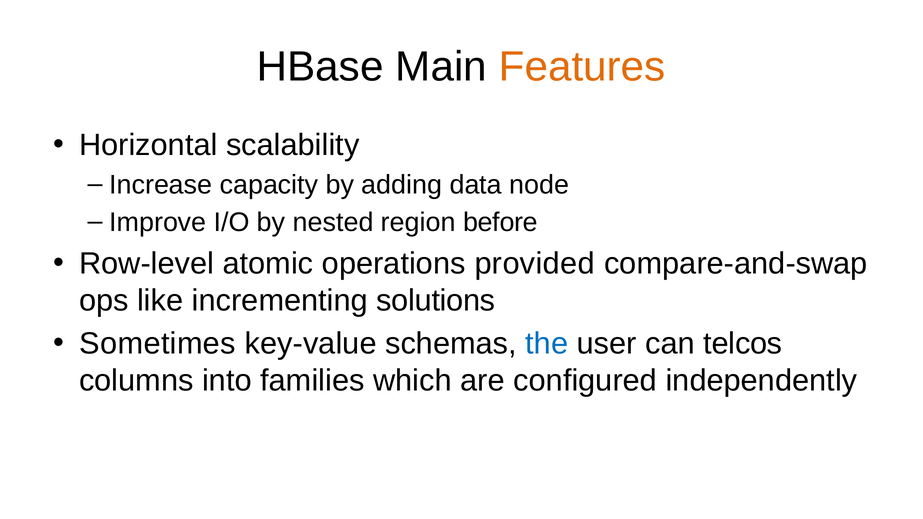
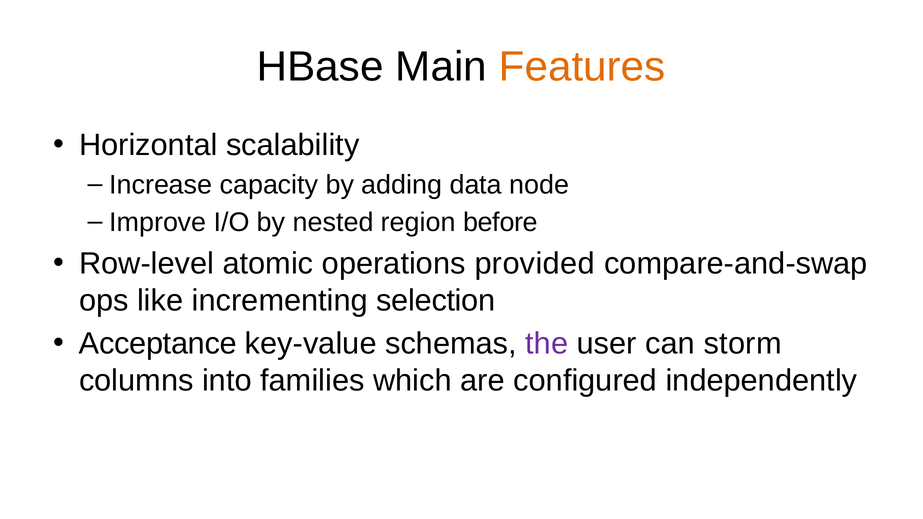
solutions: solutions -> selection
Sometimes: Sometimes -> Acceptance
the colour: blue -> purple
telcos: telcos -> storm
